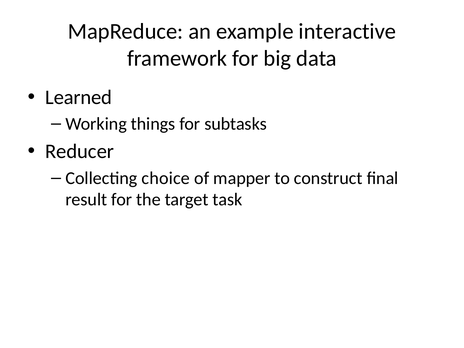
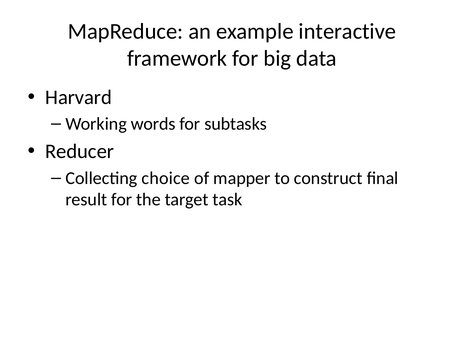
Learned: Learned -> Harvard
things: things -> words
